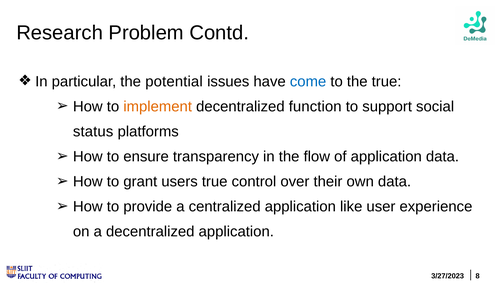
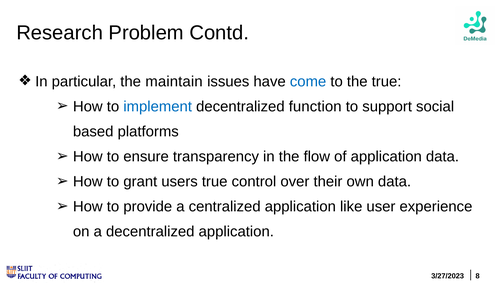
potential: potential -> maintain
implement colour: orange -> blue
status: status -> based
